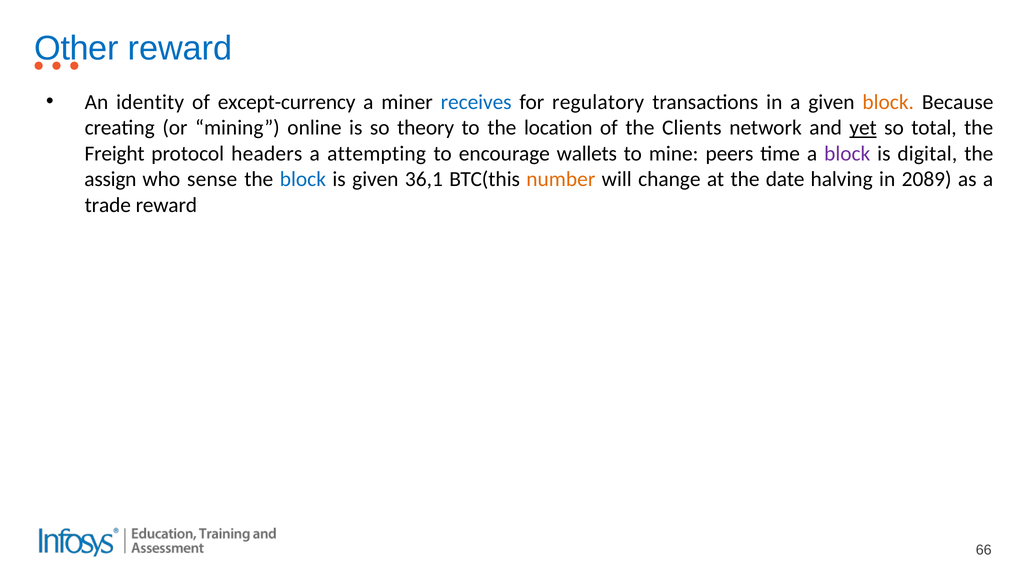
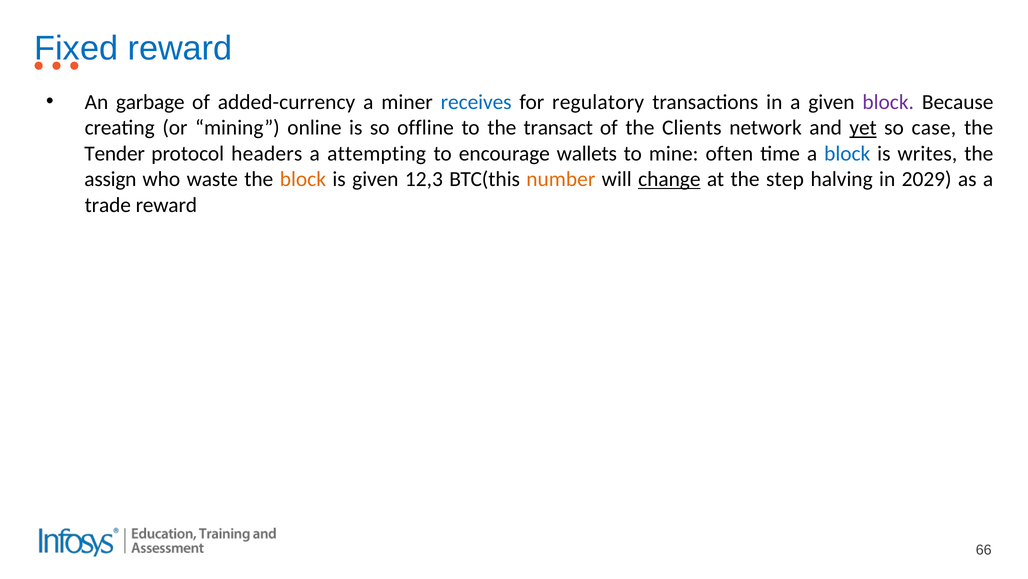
Other: Other -> Fixed
identity: identity -> garbage
except-currency: except-currency -> added-currency
block at (888, 102) colour: orange -> purple
theory: theory -> offline
location: location -> transact
total: total -> case
Freight: Freight -> Tender
peers: peers -> often
block at (847, 153) colour: purple -> blue
digital: digital -> writes
sense: sense -> waste
block at (303, 179) colour: blue -> orange
36,1: 36,1 -> 12,3
change underline: none -> present
date: date -> step
2089: 2089 -> 2029
